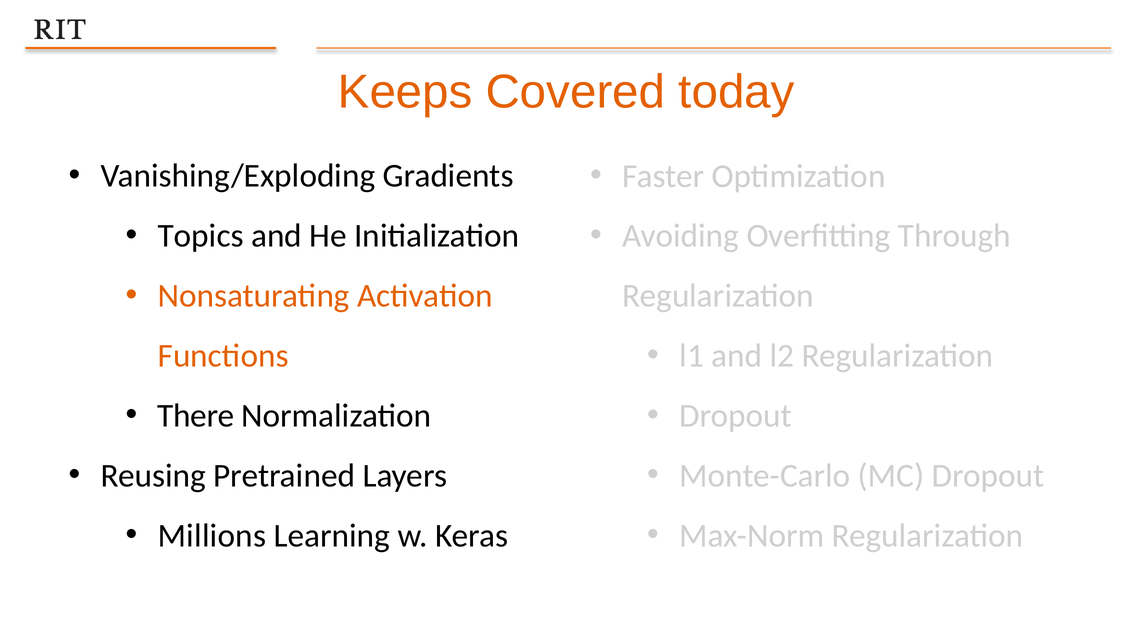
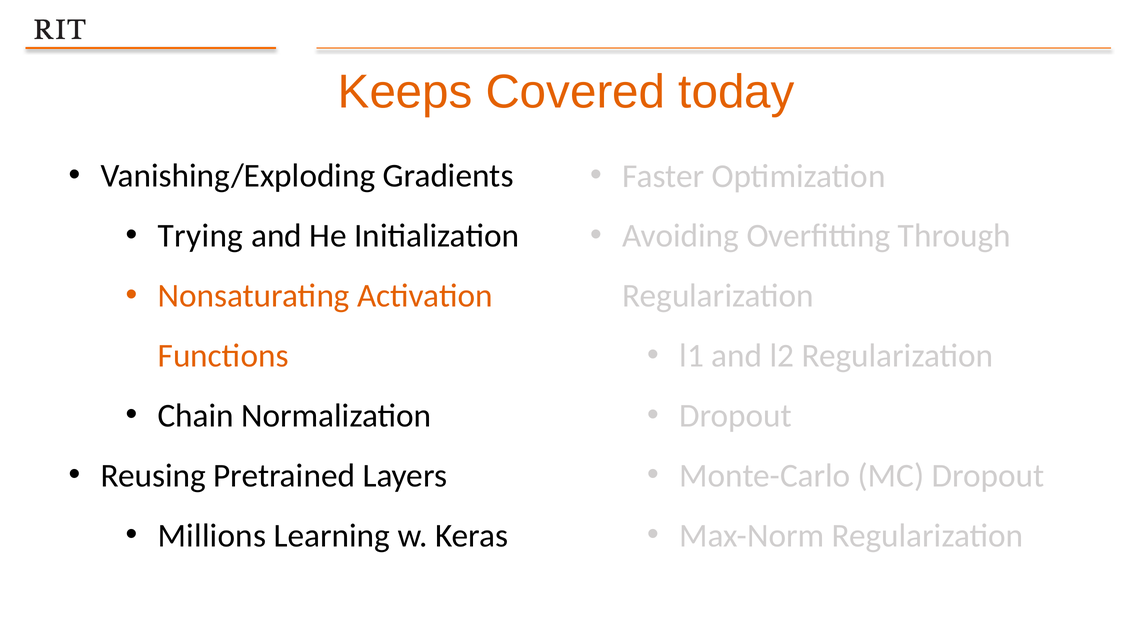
Topics: Topics -> Trying
There: There -> Chain
